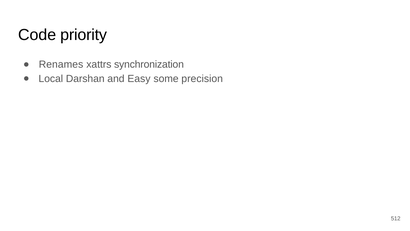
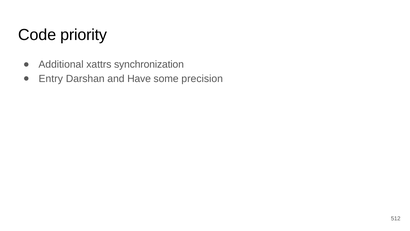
Renames: Renames -> Additional
Local: Local -> Entry
Easy: Easy -> Have
